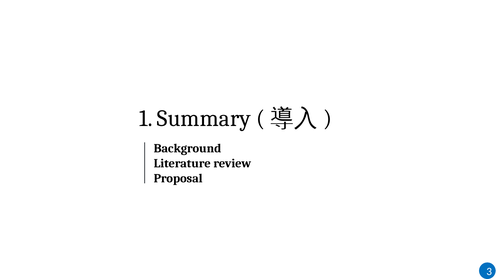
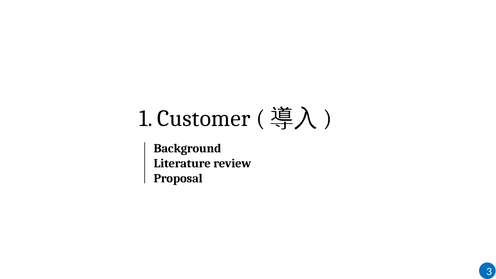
Summary: Summary -> Customer
